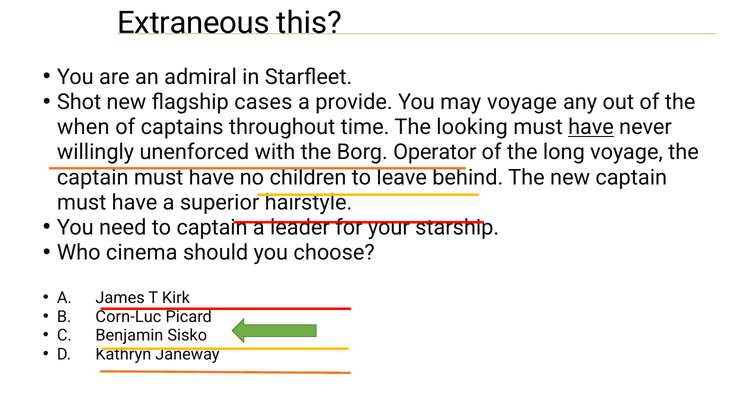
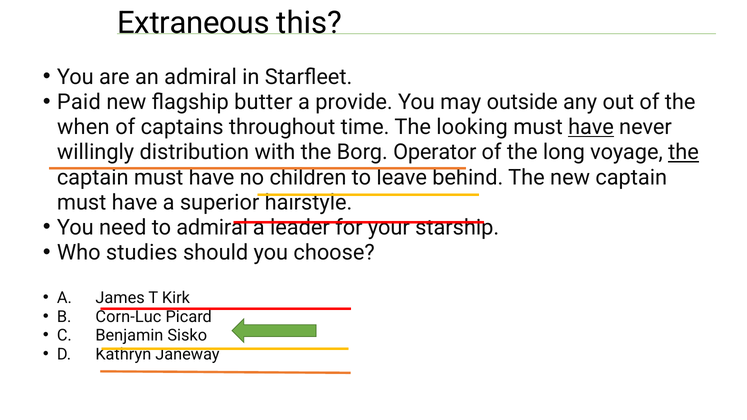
Shot: Shot -> Paid
cases: cases -> butter
may voyage: voyage -> outside
unenforced: unenforced -> distribution
the at (684, 152) underline: none -> present
to captain: captain -> admiral
cinema: cinema -> studies
